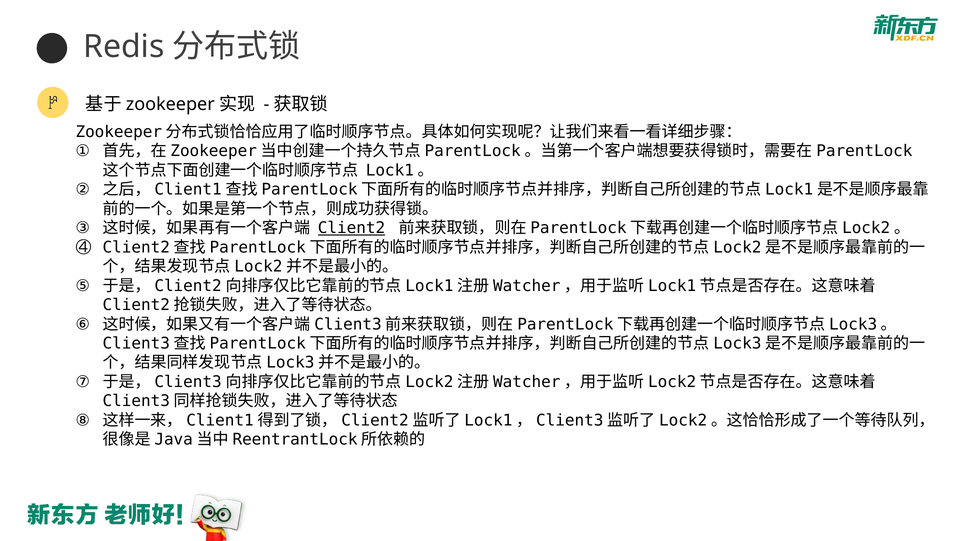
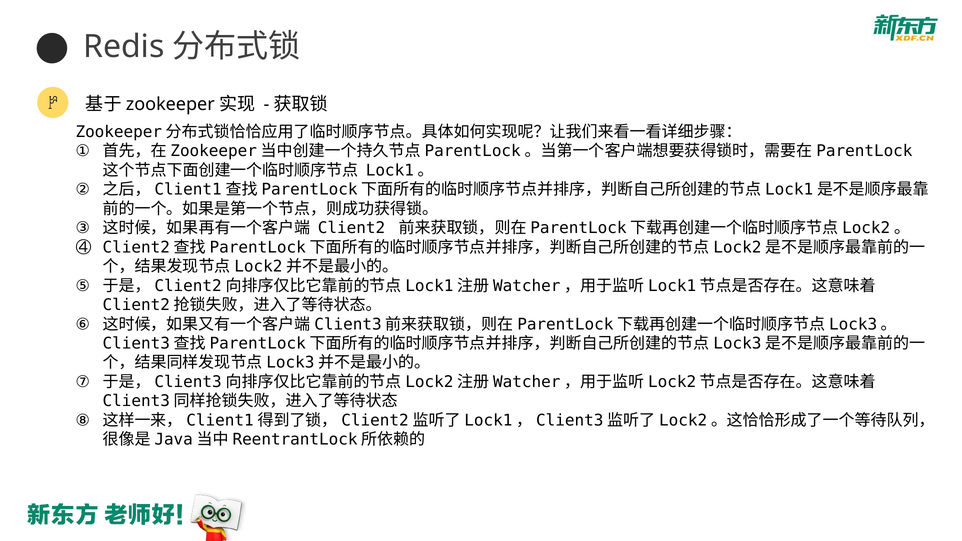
Client2 underline: present -> none
